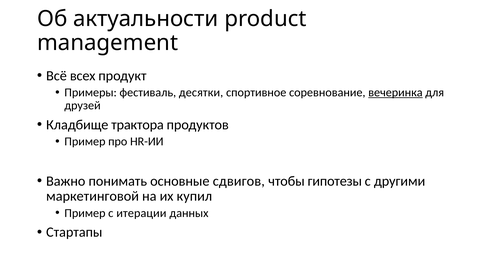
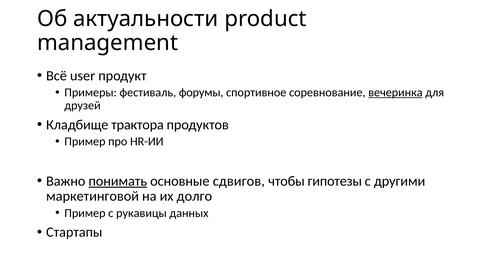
всех: всех -> user
десятки: десятки -> форумы
понимать underline: none -> present
купил: купил -> долго
итерации: итерации -> рукавицы
